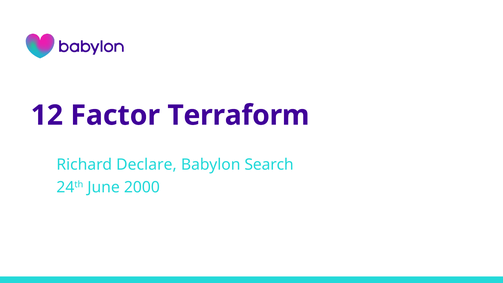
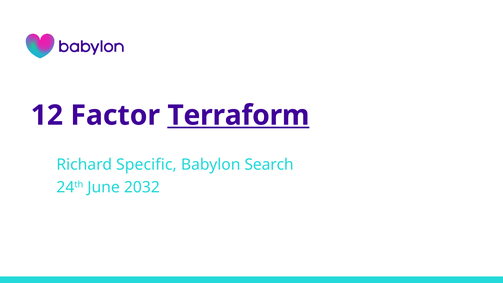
Terraform underline: none -> present
Declare: Declare -> Specific
2000: 2000 -> 2032
